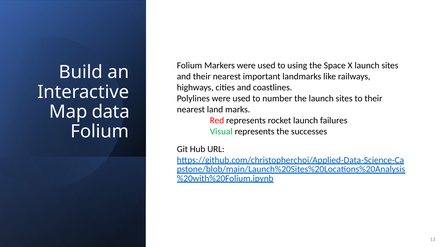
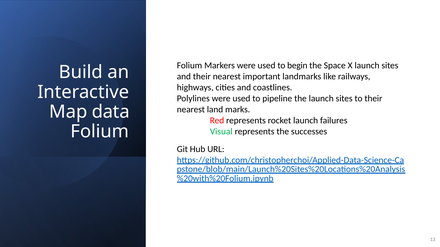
using: using -> begin
number: number -> pipeline
